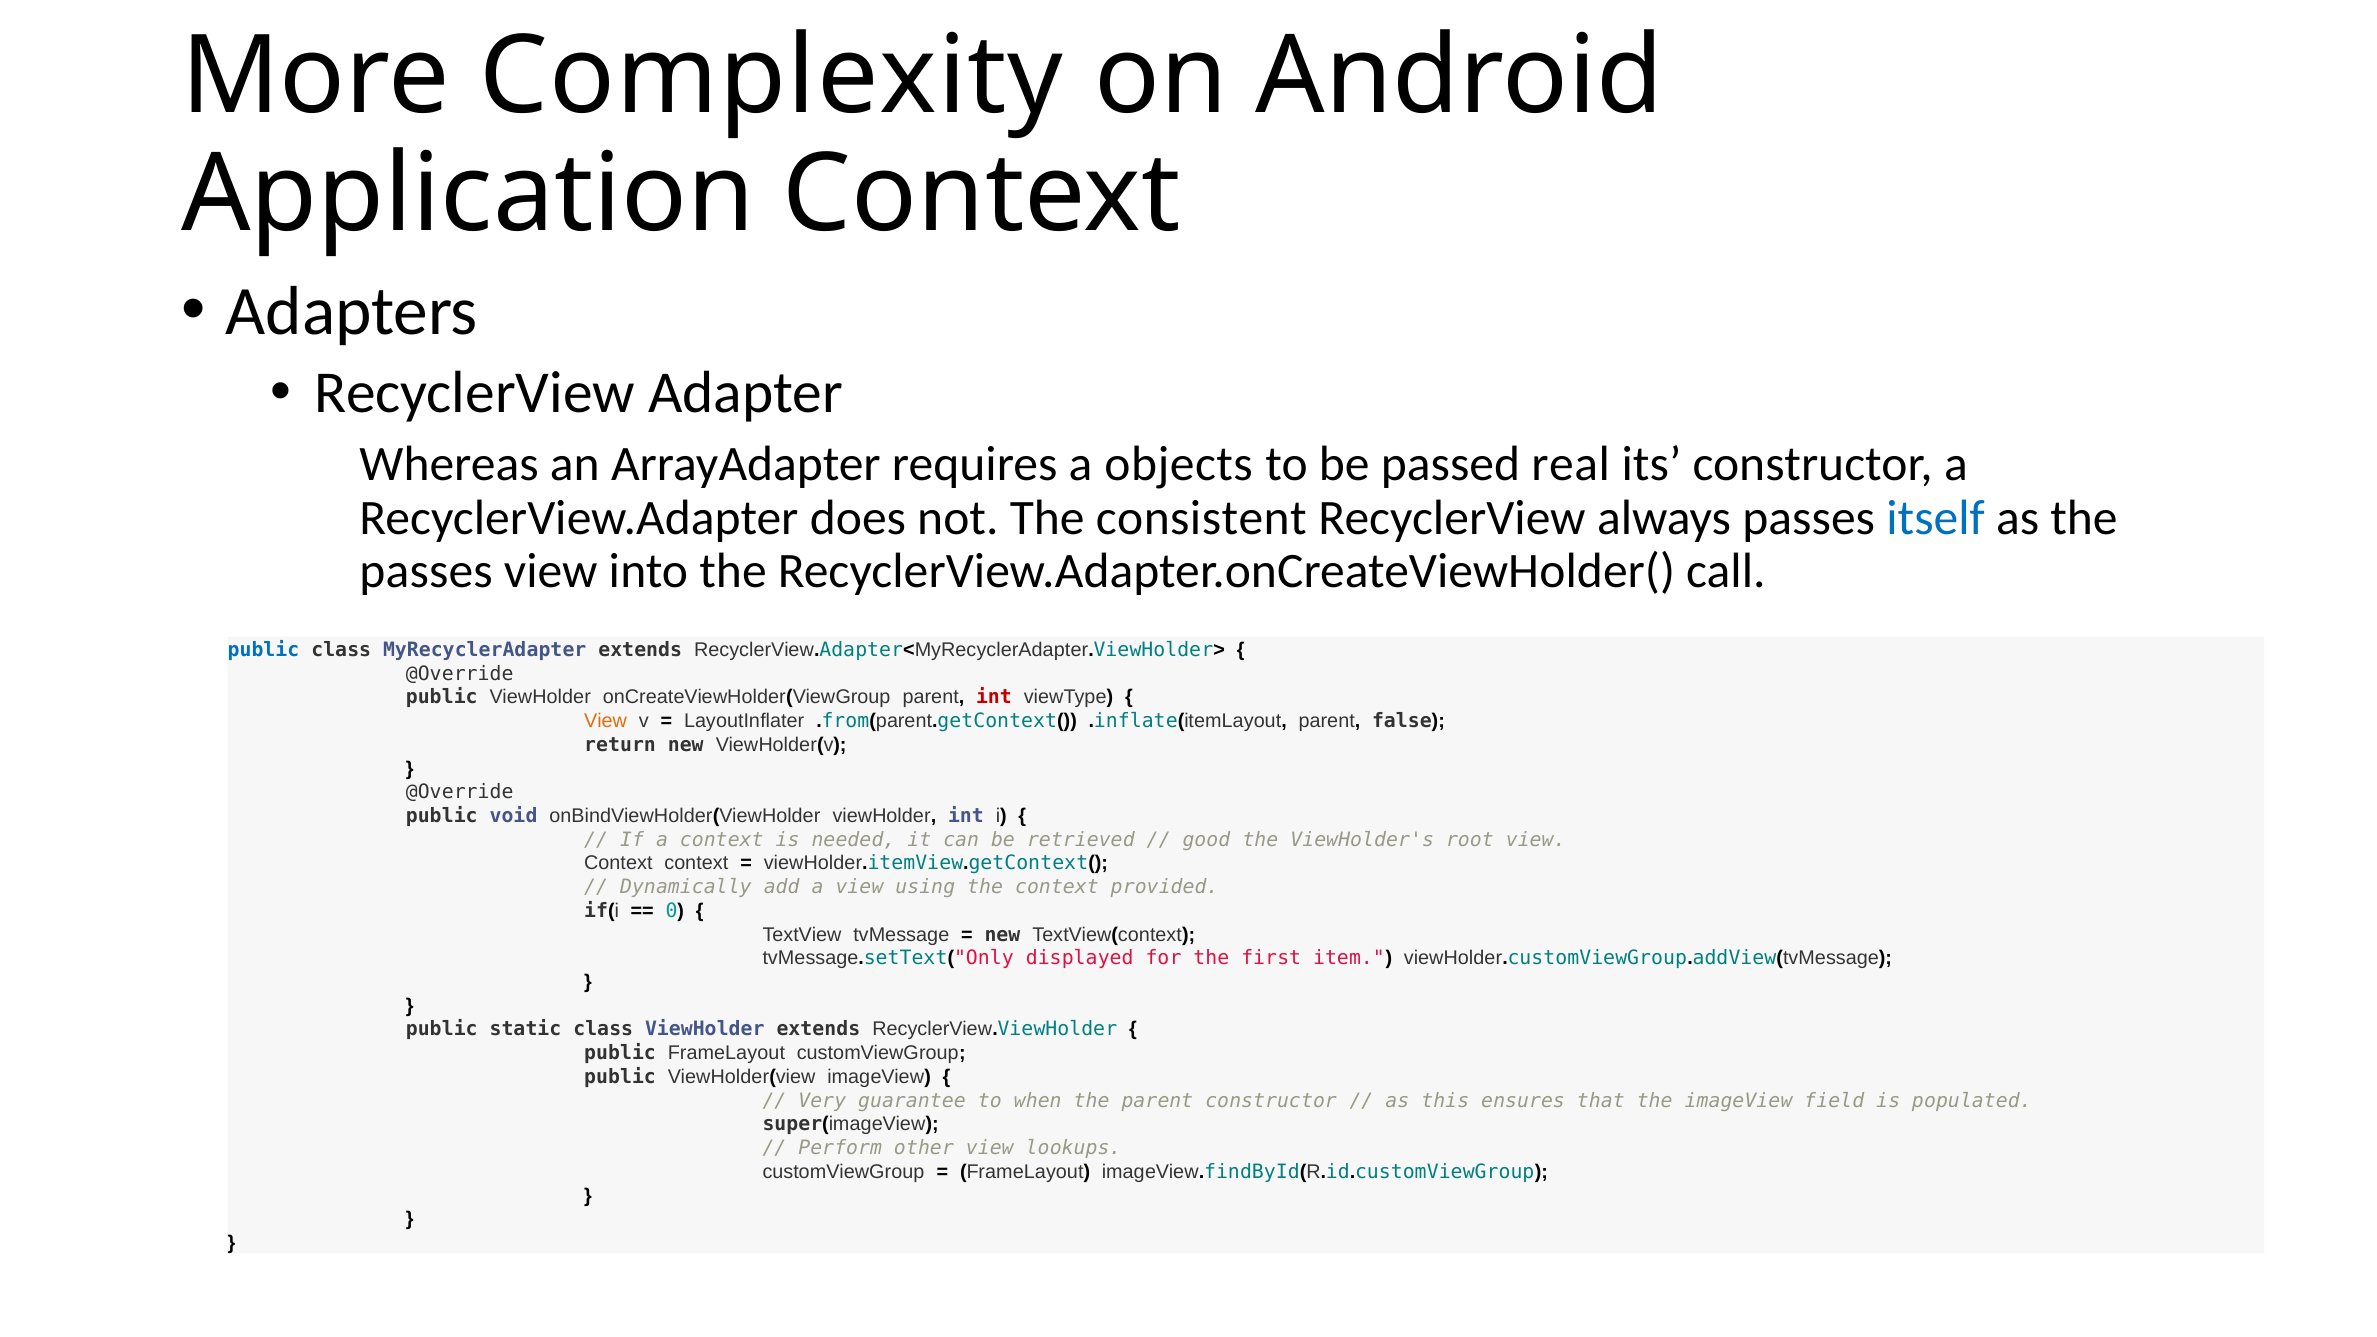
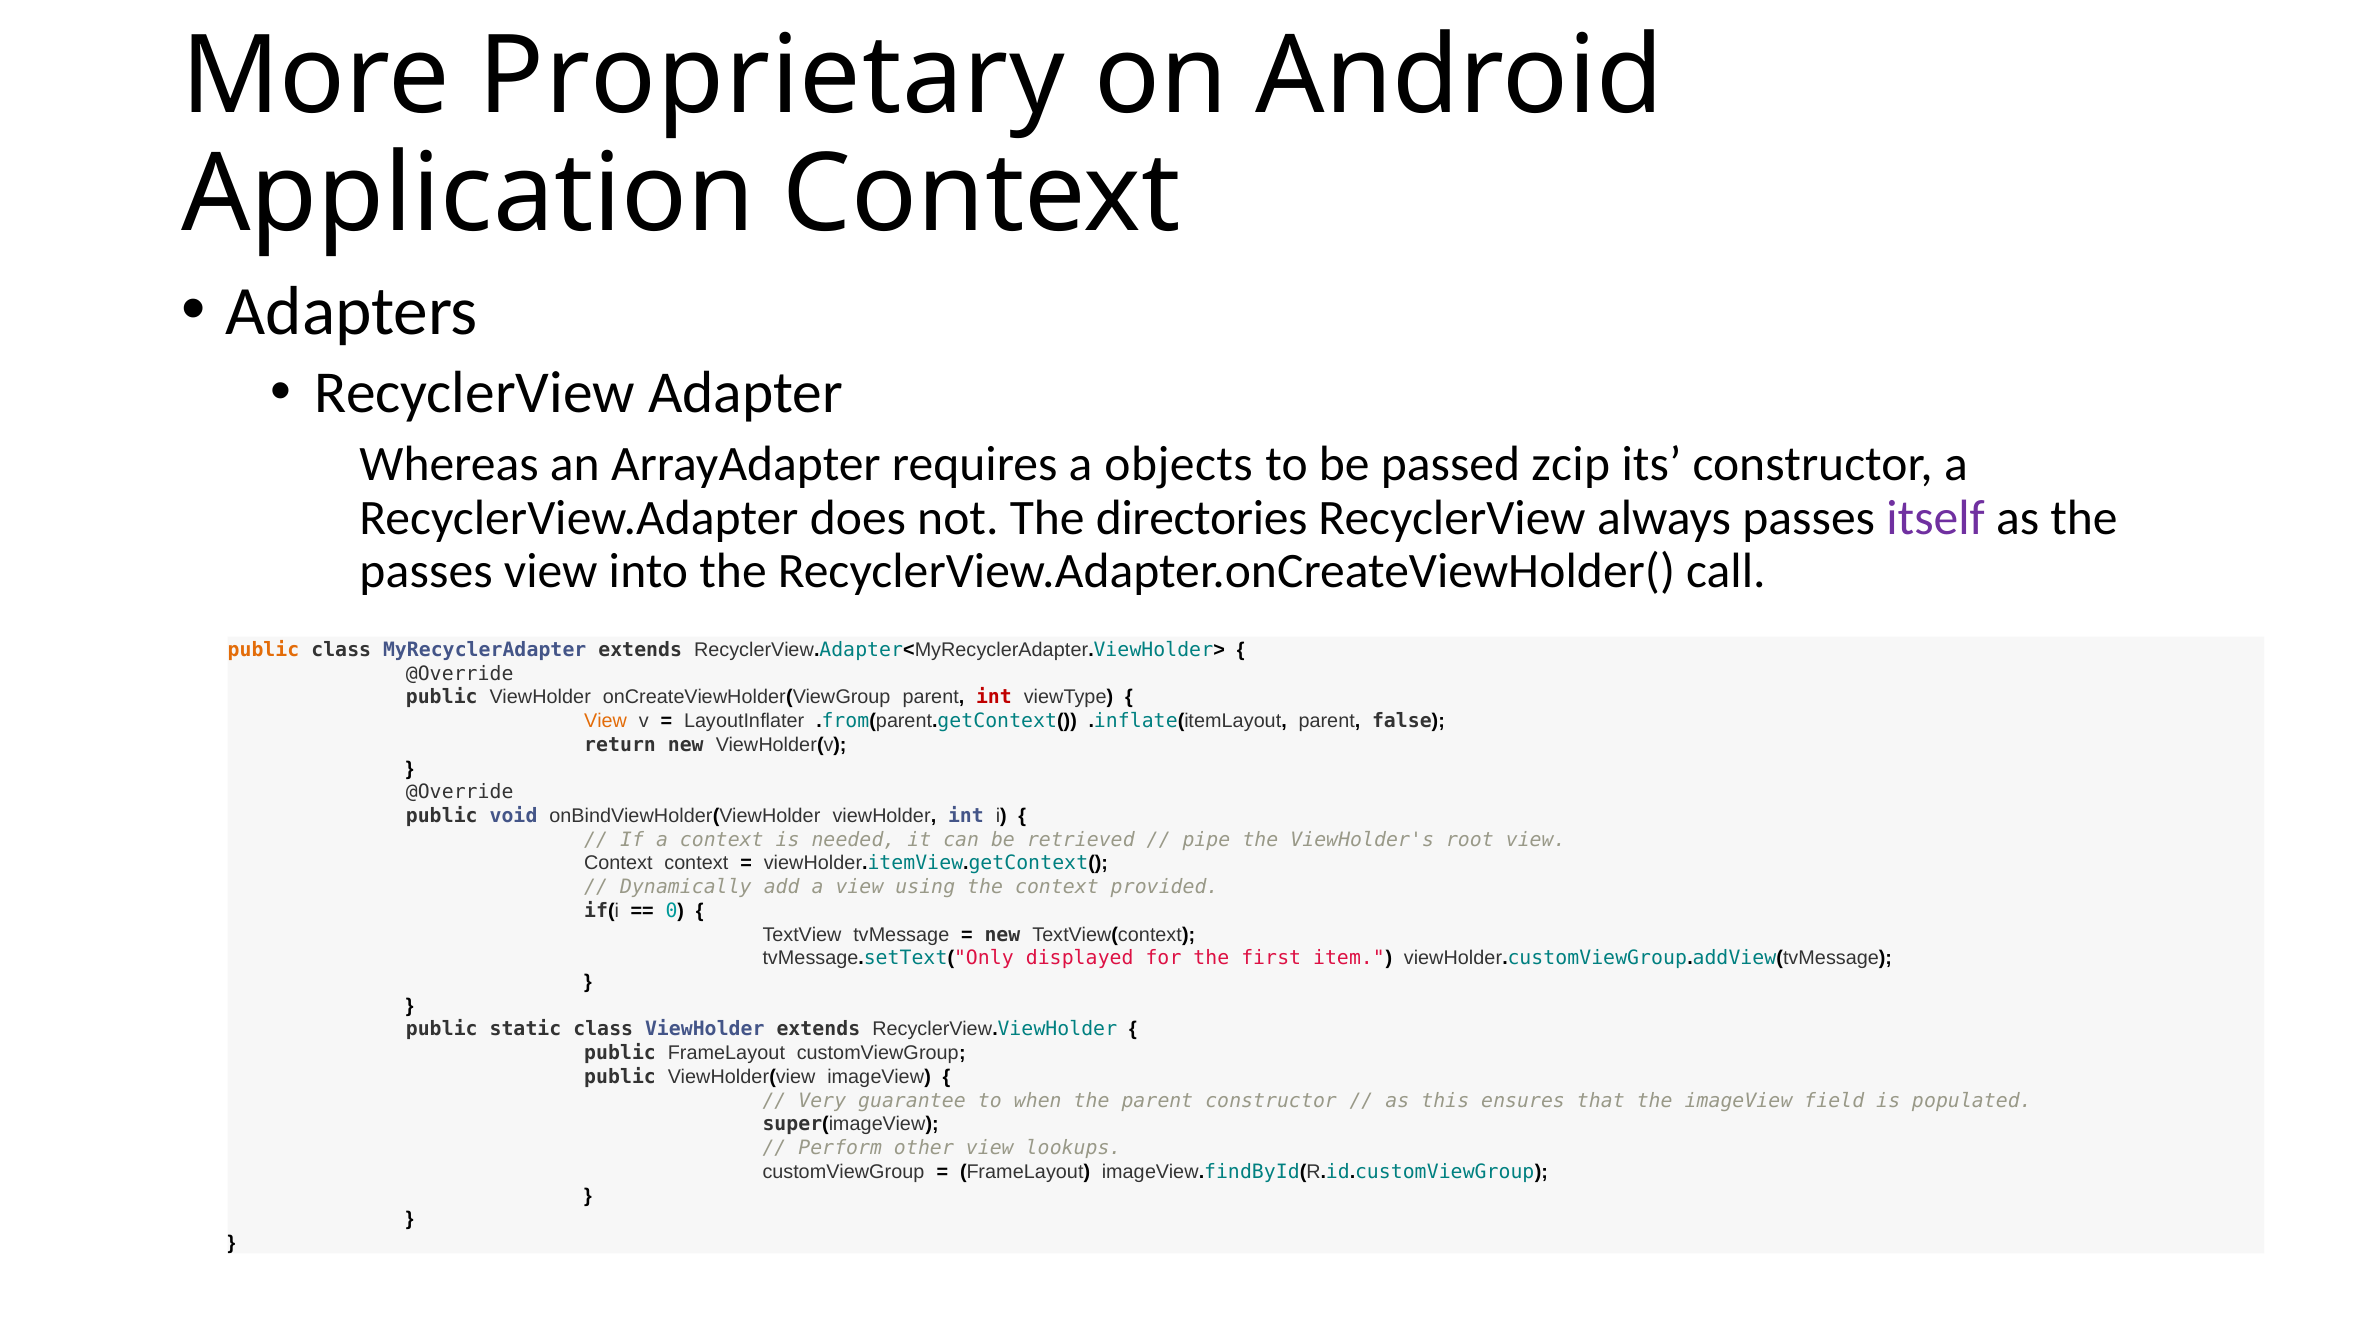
Complexity: Complexity -> Proprietary
real: real -> zcip
consistent: consistent -> directories
itself colour: blue -> purple
public at (263, 650) colour: blue -> orange
good: good -> pipe
